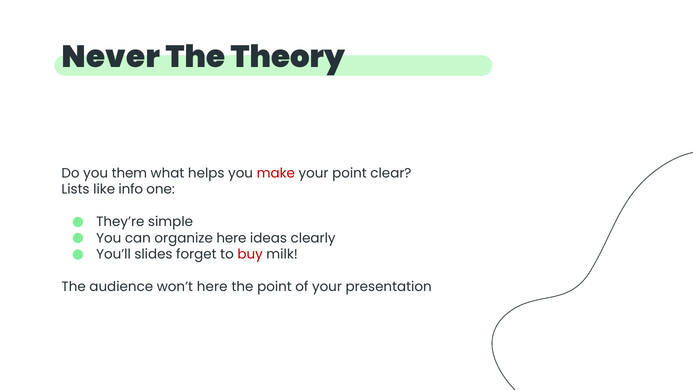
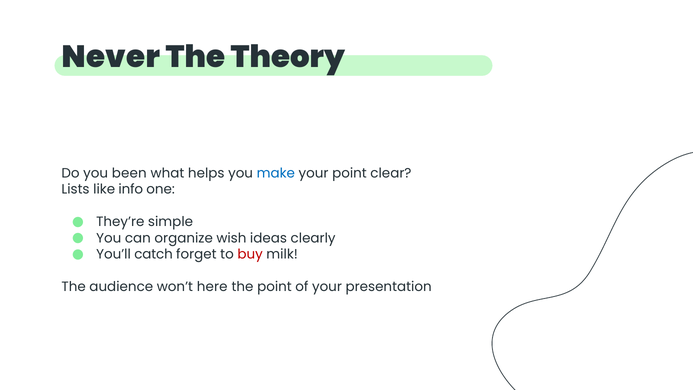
them: them -> been
make colour: red -> blue
organize here: here -> wish
slides: slides -> catch
